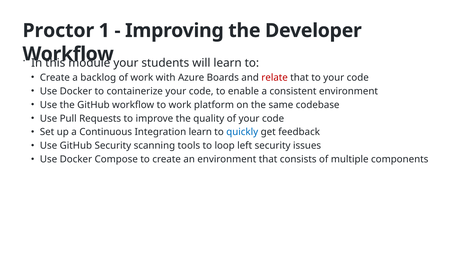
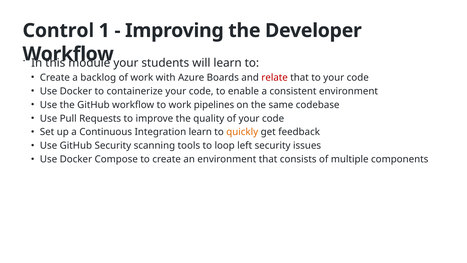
Proctor: Proctor -> Control
platform: platform -> pipelines
quickly colour: blue -> orange
